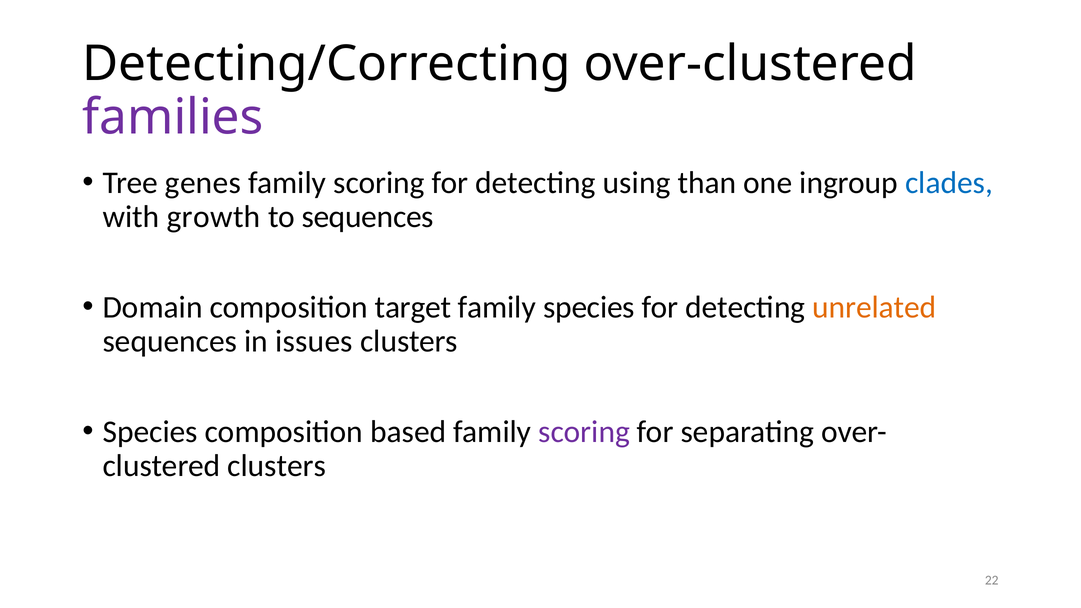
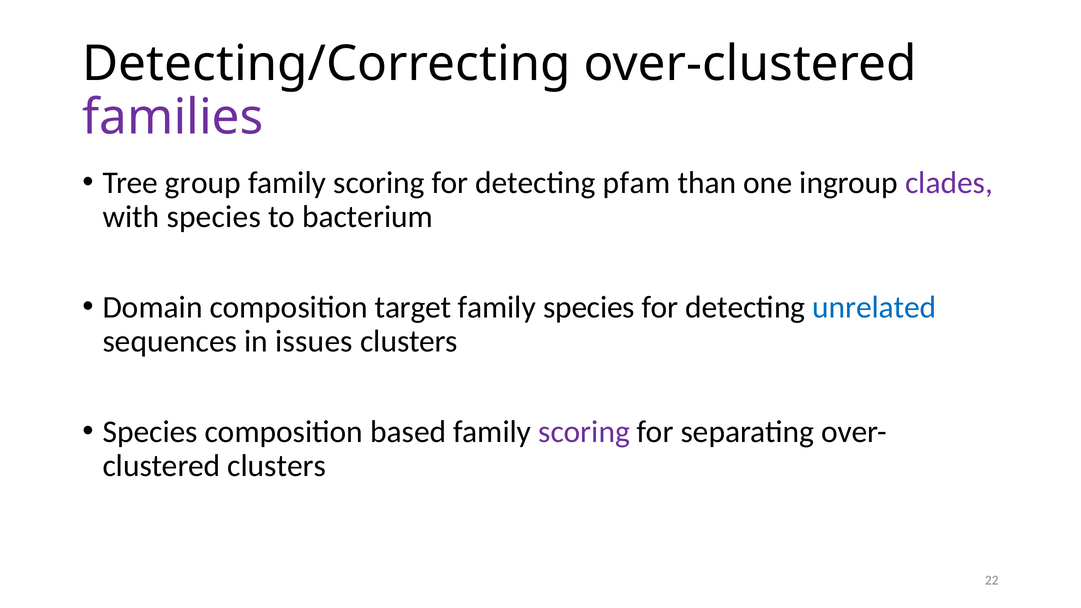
genes: genes -> group
using: using -> pfam
clades colour: blue -> purple
with growth: growth -> species
to sequences: sequences -> bacterium
unrelated colour: orange -> blue
